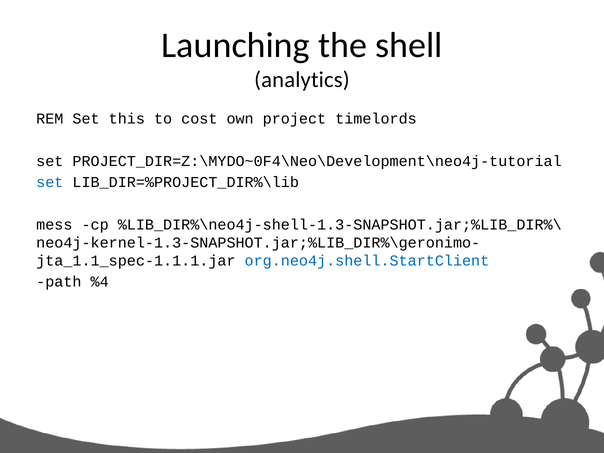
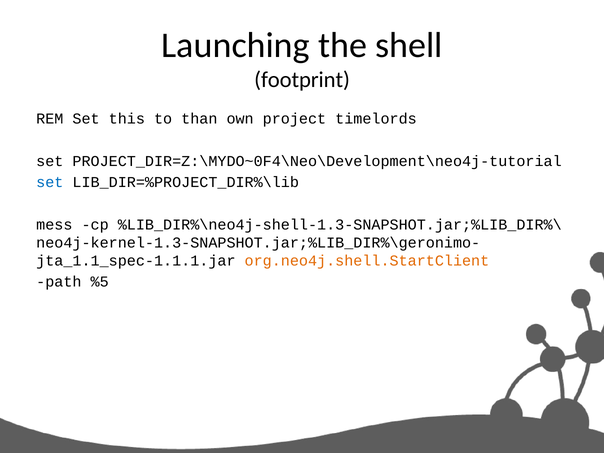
analytics: analytics -> footprint
cost: cost -> than
org.neo4j.shell.StartClient colour: blue -> orange
%4: %4 -> %5
